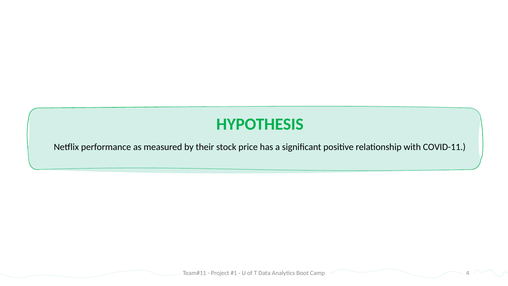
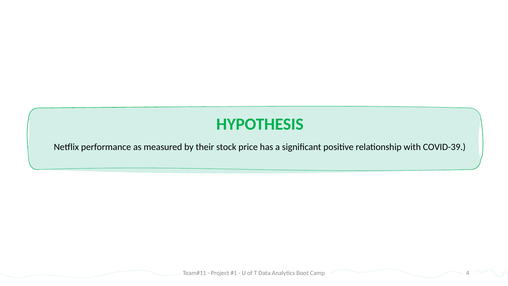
COVID-11: COVID-11 -> COVID-39
